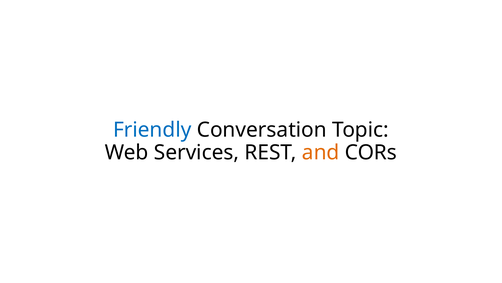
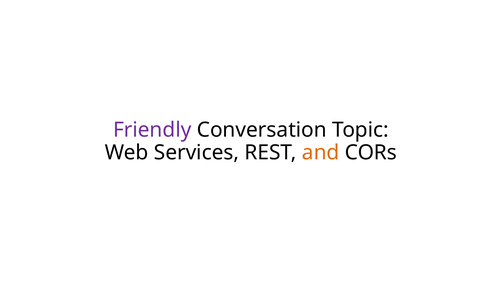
Friendly colour: blue -> purple
